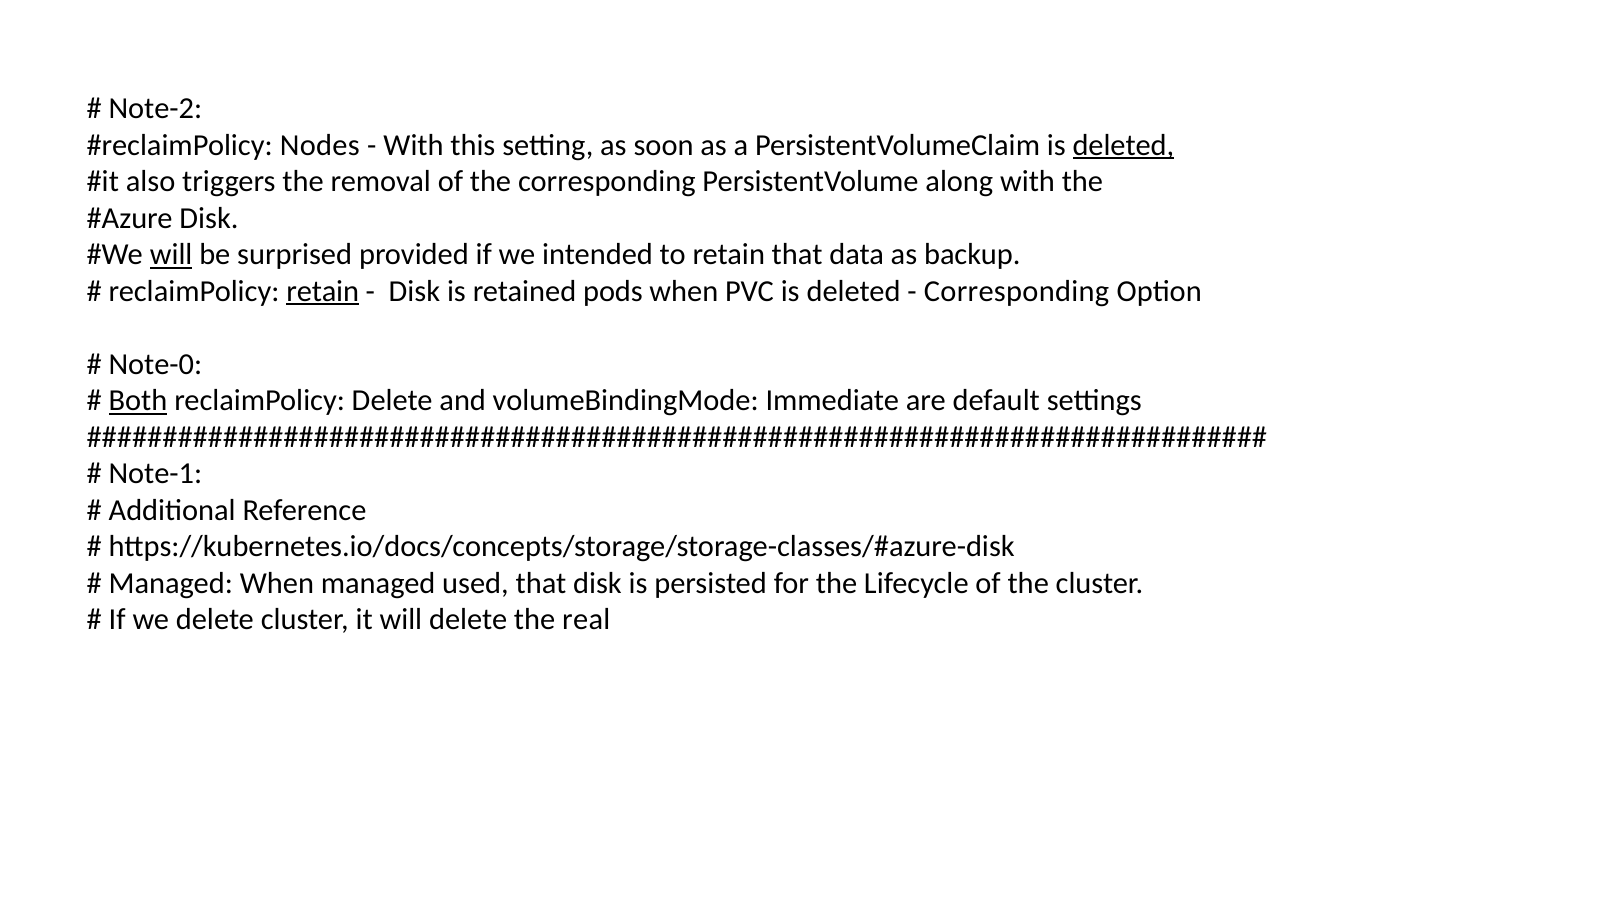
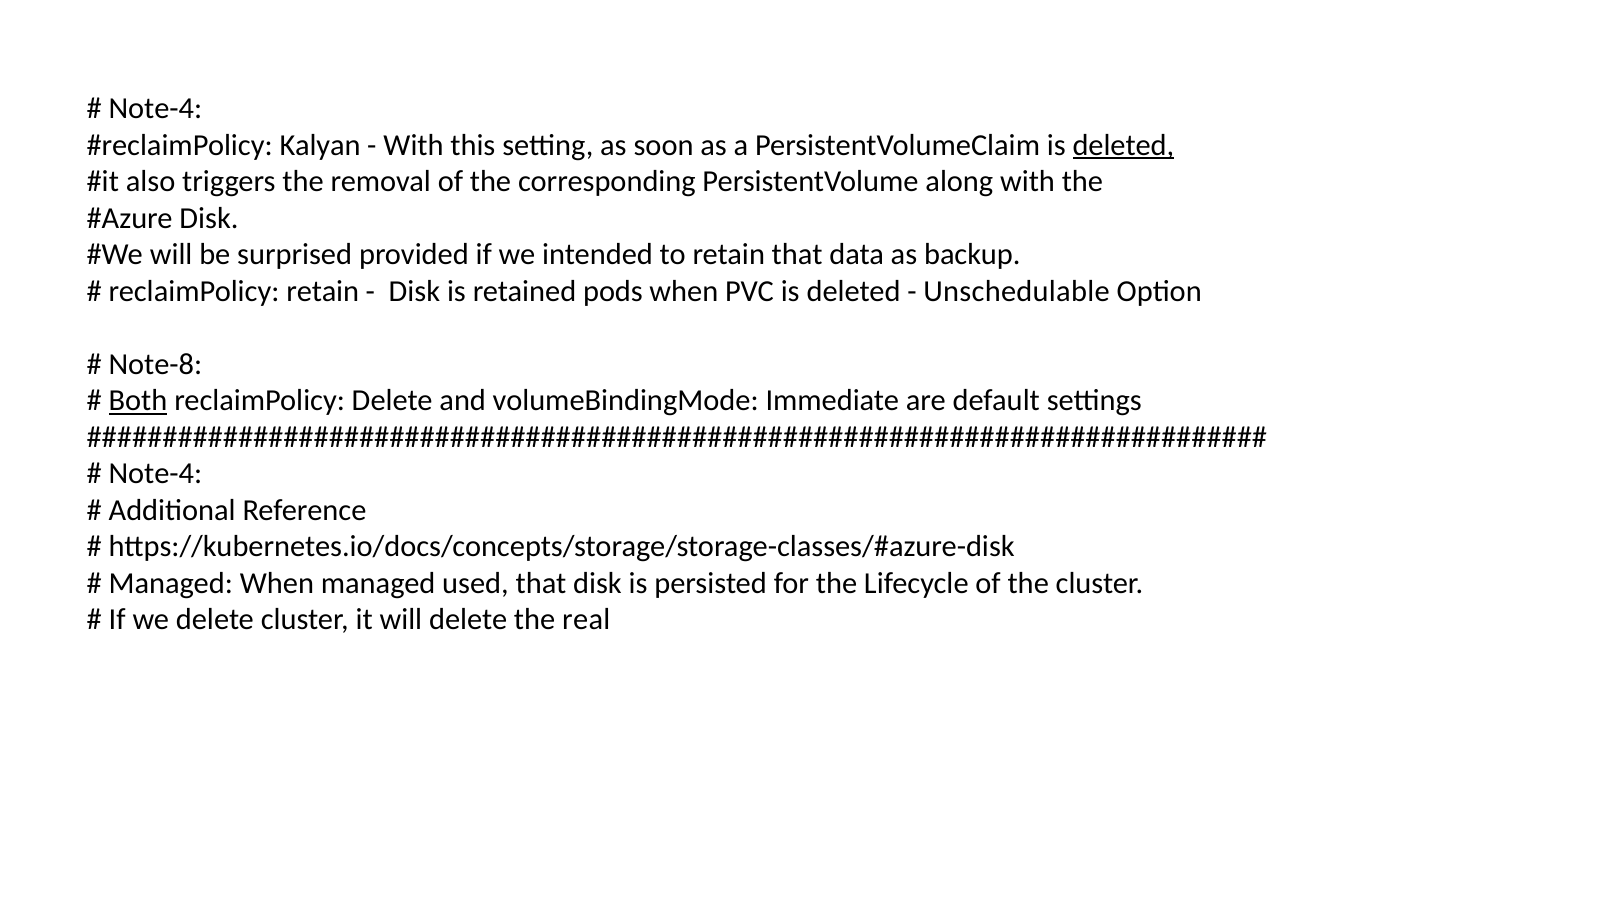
Note-2 at (155, 109): Note-2 -> Note-4
Nodes: Nodes -> Kalyan
will at (171, 255) underline: present -> none
retain at (323, 291) underline: present -> none
Corresponding at (1017, 291): Corresponding -> Unschedulable
Note-0: Note-0 -> Note-8
Note-1 at (155, 474): Note-1 -> Note-4
